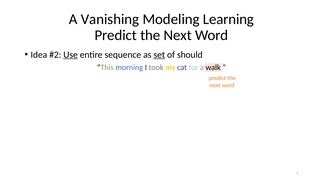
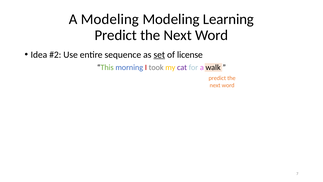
A Vanishing: Vanishing -> Modeling
Use underline: present -> none
should: should -> license
